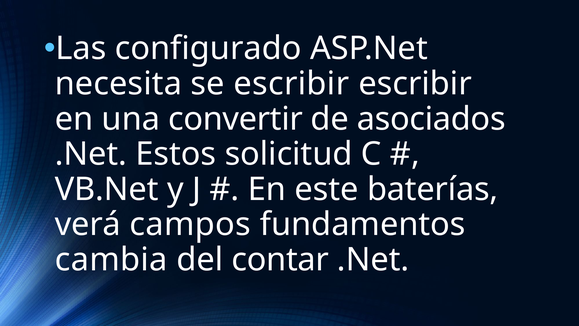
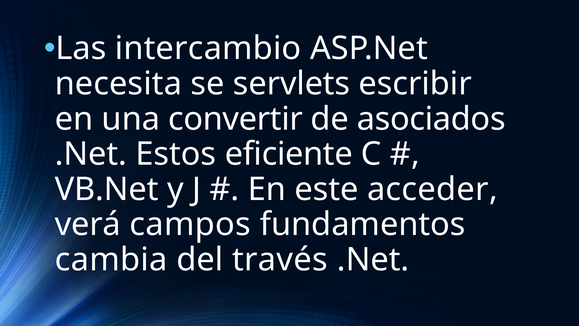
configurado: configurado -> intercambio
se escribir: escribir -> servlets
solicitud: solicitud -> eficiente
baterías: baterías -> acceder
contar: contar -> través
